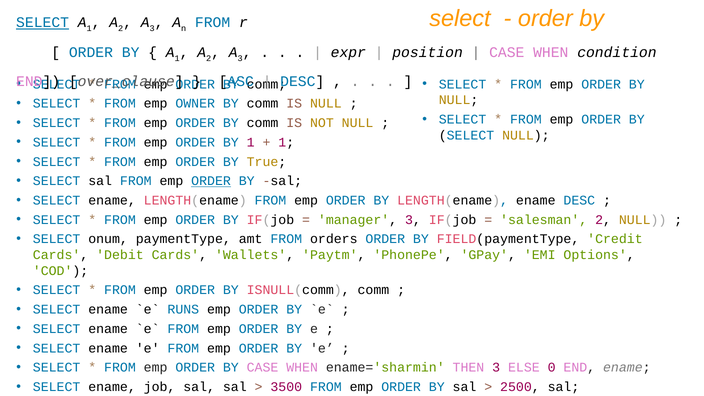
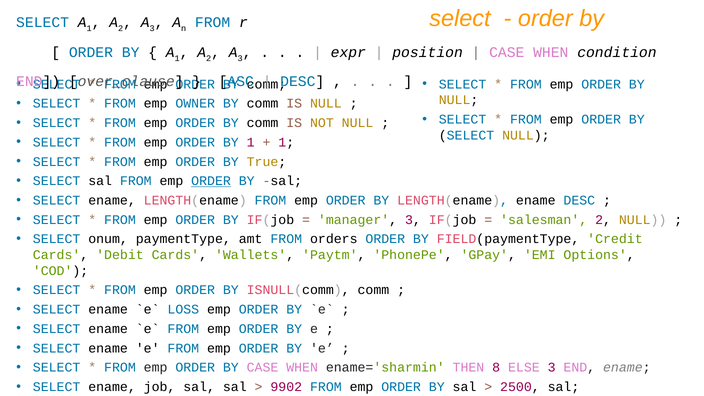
SELECT at (43, 23) underline: present -> none
RUNS: RUNS -> LOSS
THEN 3: 3 -> 8
ELSE 0: 0 -> 3
3500: 3500 -> 9902
